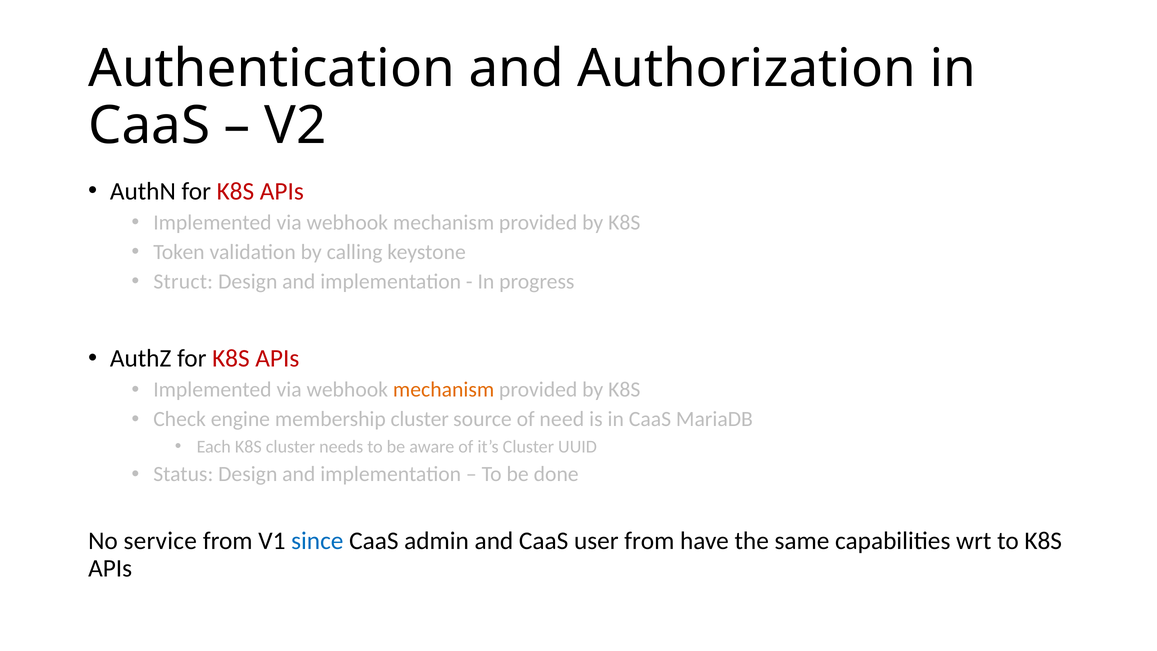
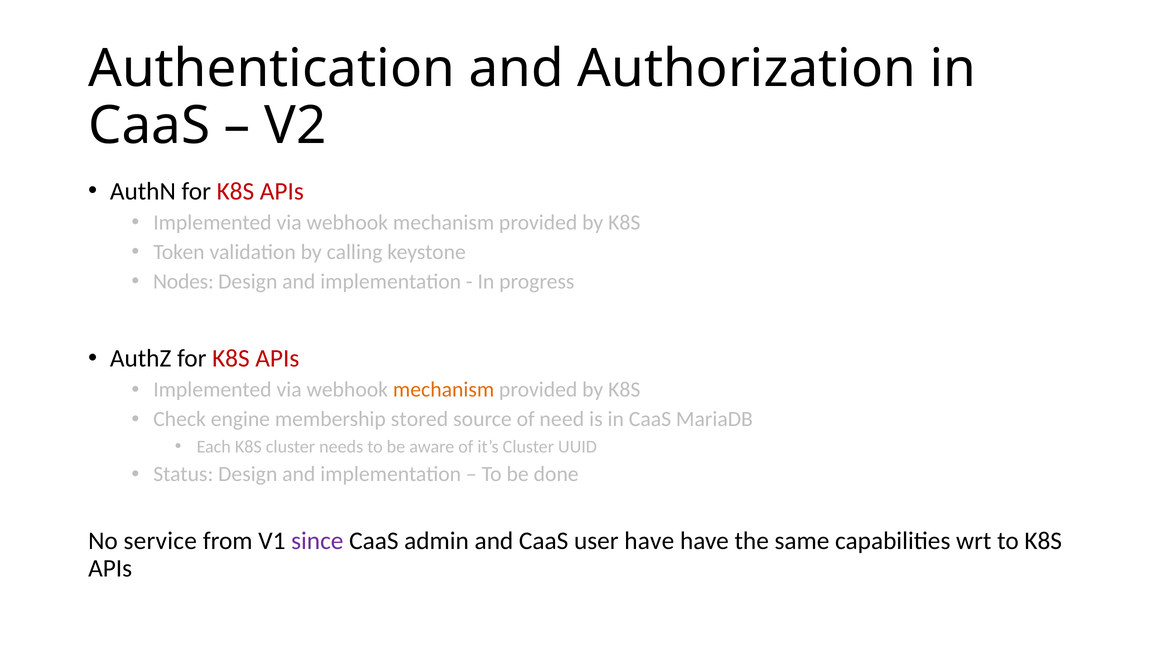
Struct: Struct -> Nodes
membership cluster: cluster -> stored
since colour: blue -> purple
user from: from -> have
